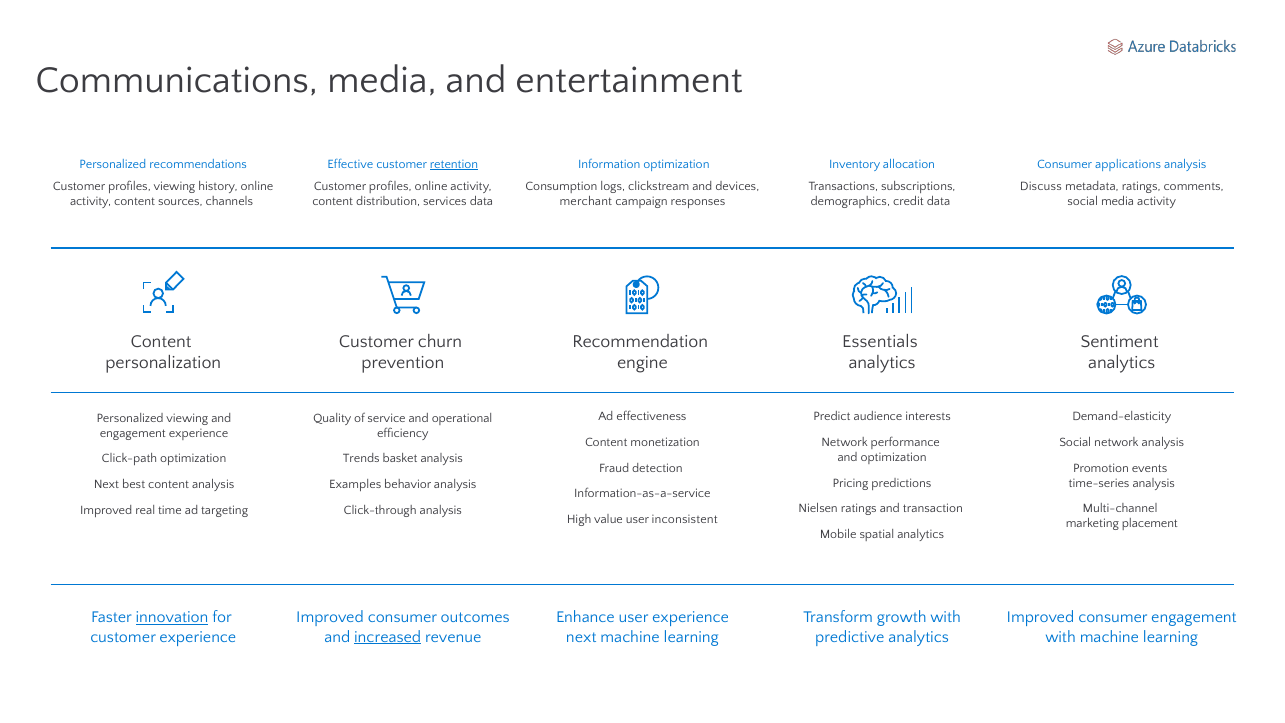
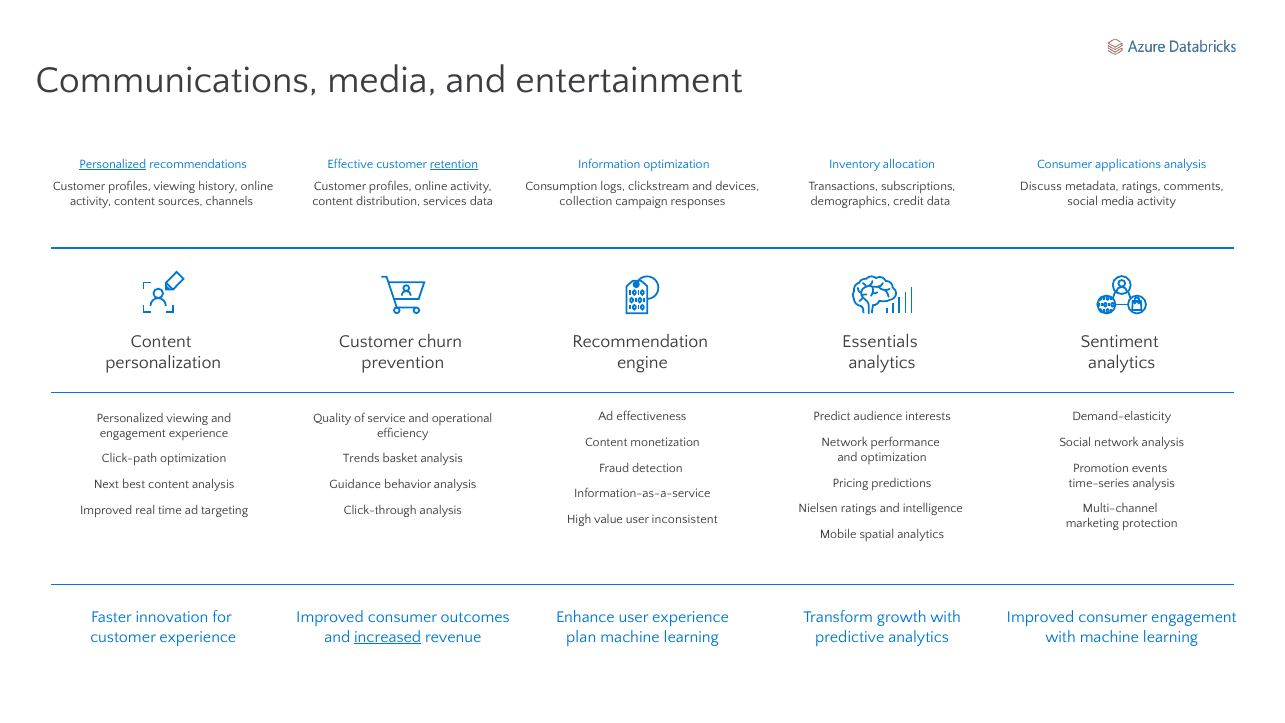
Personalized at (113, 164) underline: none -> present
merchant: merchant -> collection
Examples: Examples -> Guidance
transaction: transaction -> intelligence
placement: placement -> protection
innovation underline: present -> none
next at (581, 637): next -> plan
